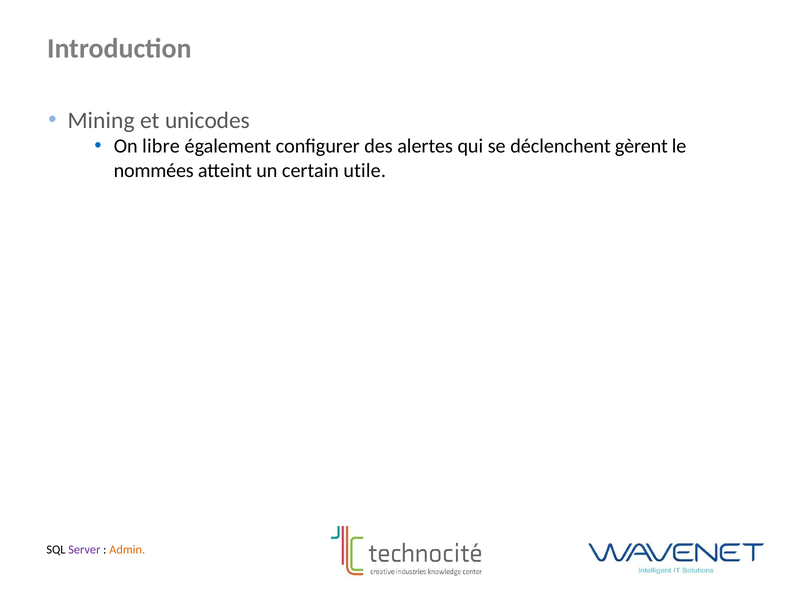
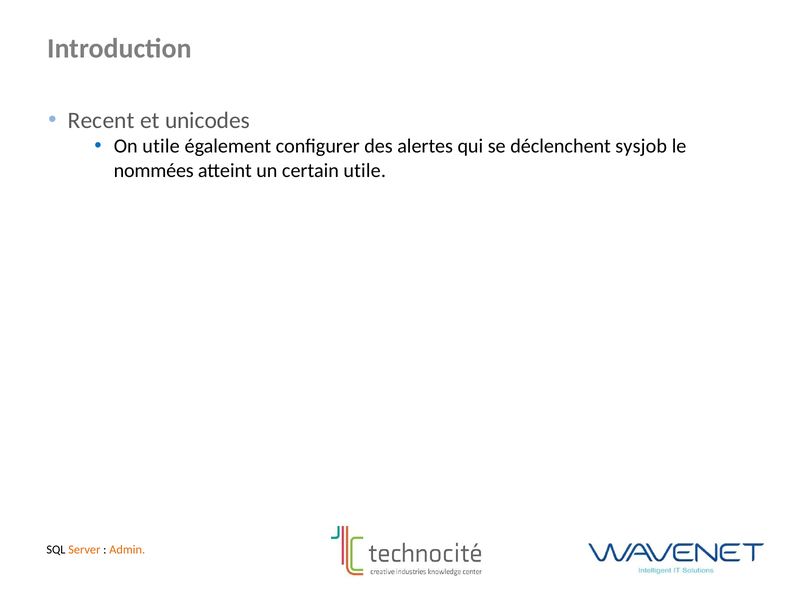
Mining: Mining -> Recent
On libre: libre -> utile
gèrent: gèrent -> sysjob
Server colour: purple -> orange
